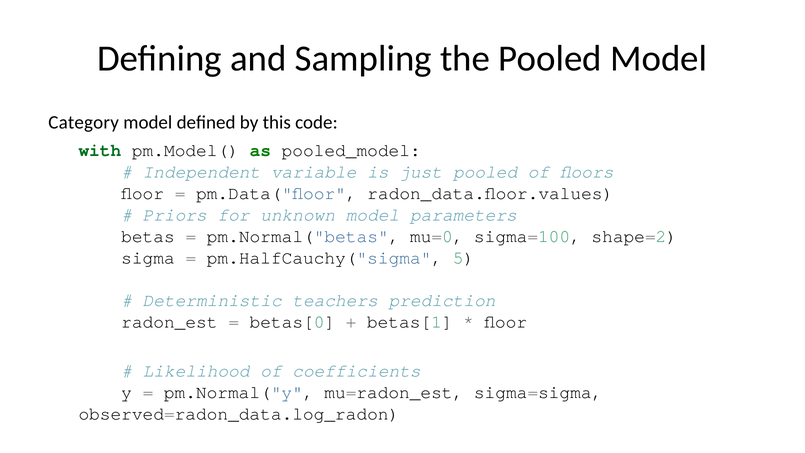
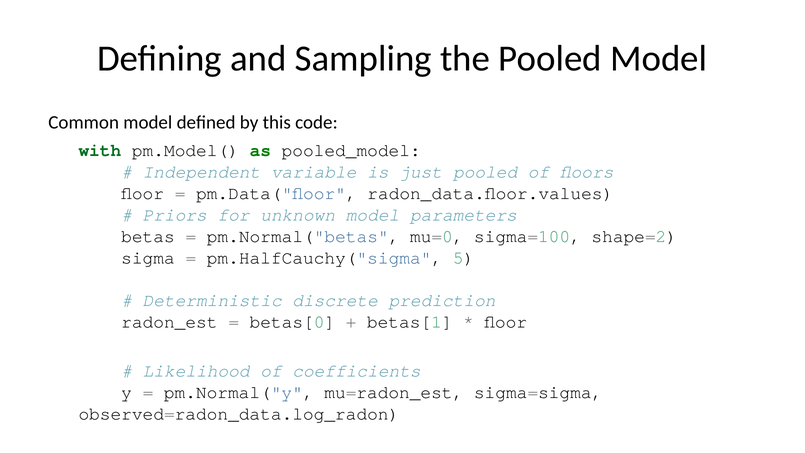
Category: Category -> Common
teachers: teachers -> discrete
